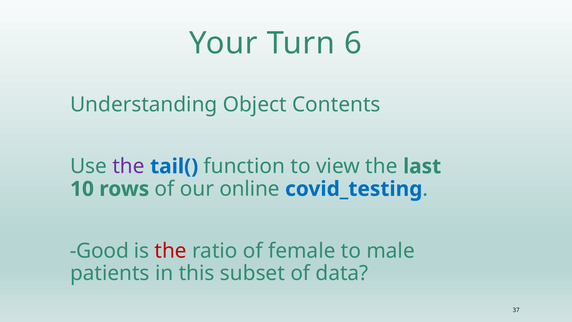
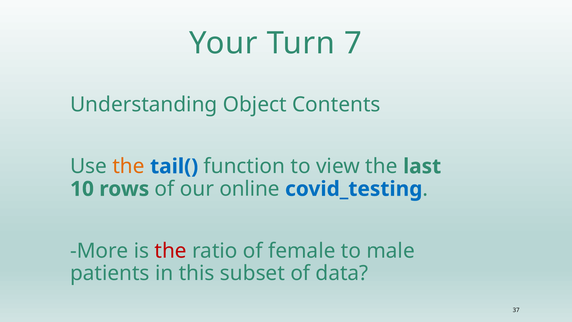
6: 6 -> 7
the at (129, 166) colour: purple -> orange
Good: Good -> More
